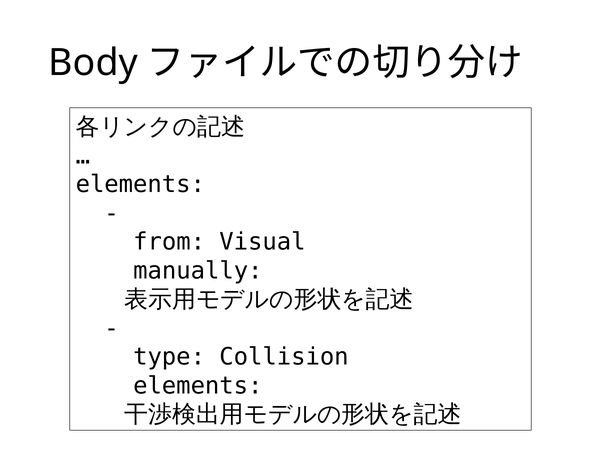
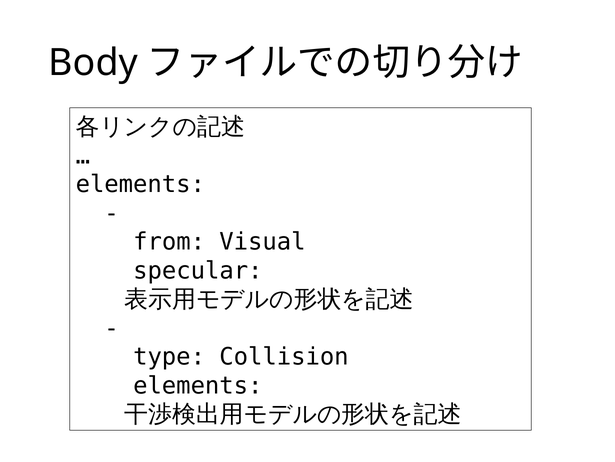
manually: manually -> specular
